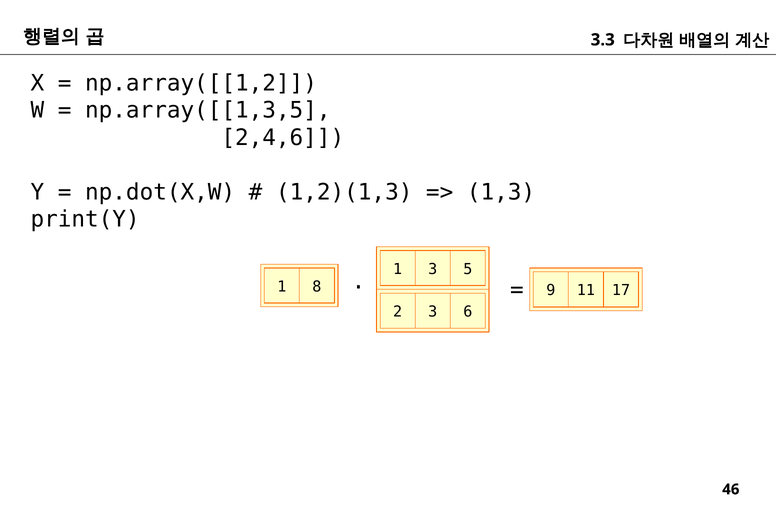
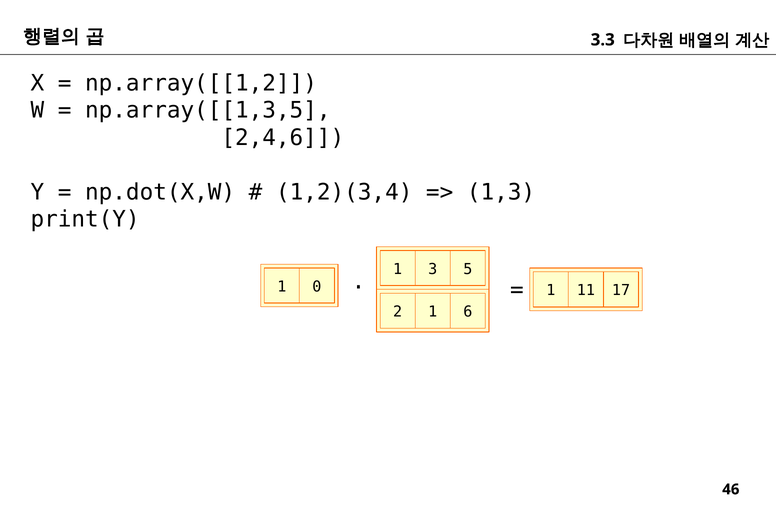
1,2)(1,3: 1,2)(1,3 -> 1,2)(3,4
9 at (551, 290): 9 -> 1
8: 8 -> 0
2 3: 3 -> 1
